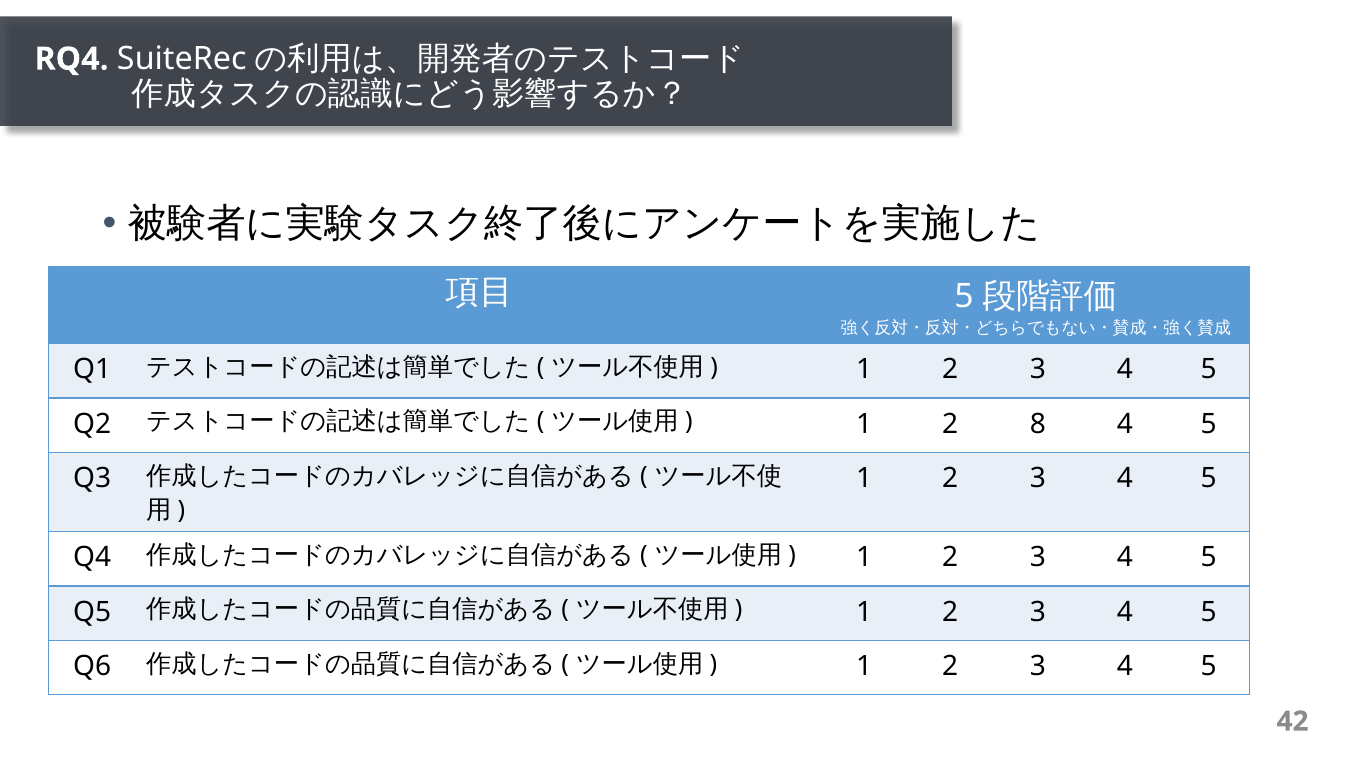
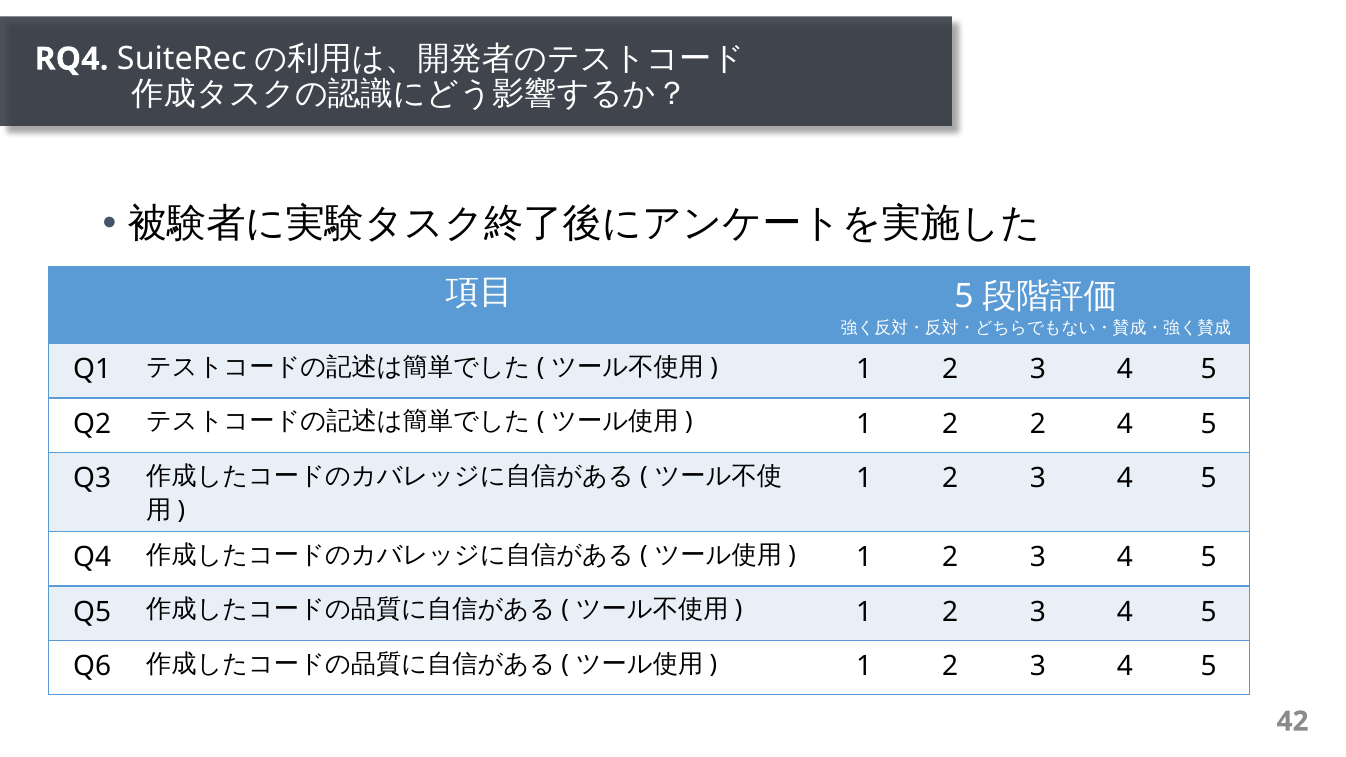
2 8: 8 -> 2
